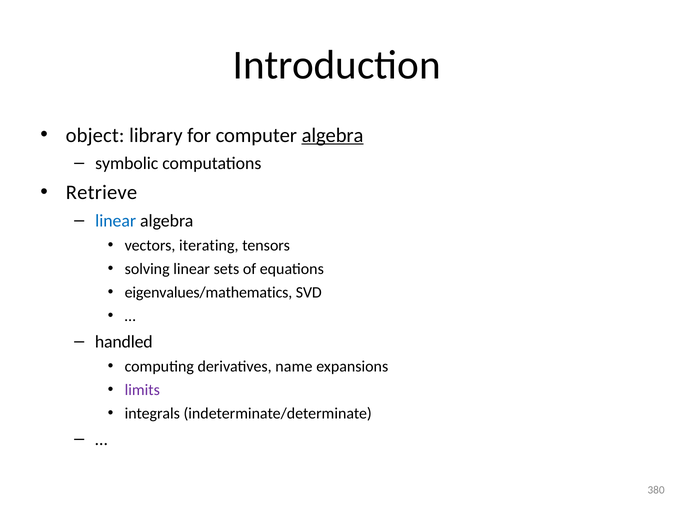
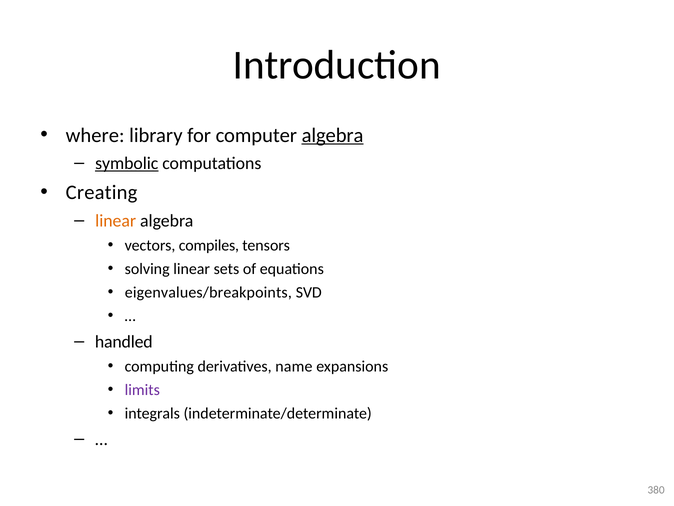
object: object -> where
symbolic underline: none -> present
Retrieve: Retrieve -> Creating
linear at (116, 220) colour: blue -> orange
iterating: iterating -> compiles
eigenvalues/mathematics: eigenvalues/mathematics -> eigenvalues/breakpoints
